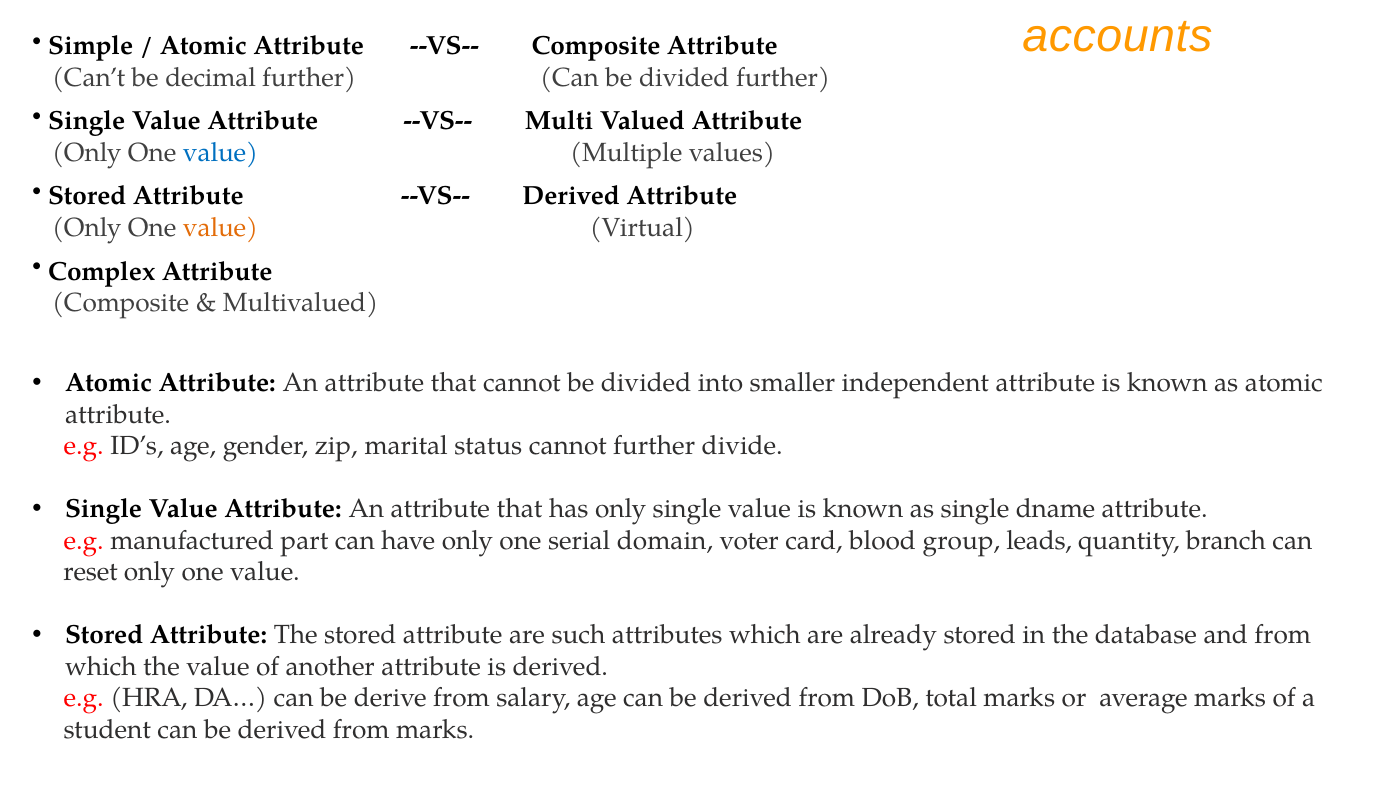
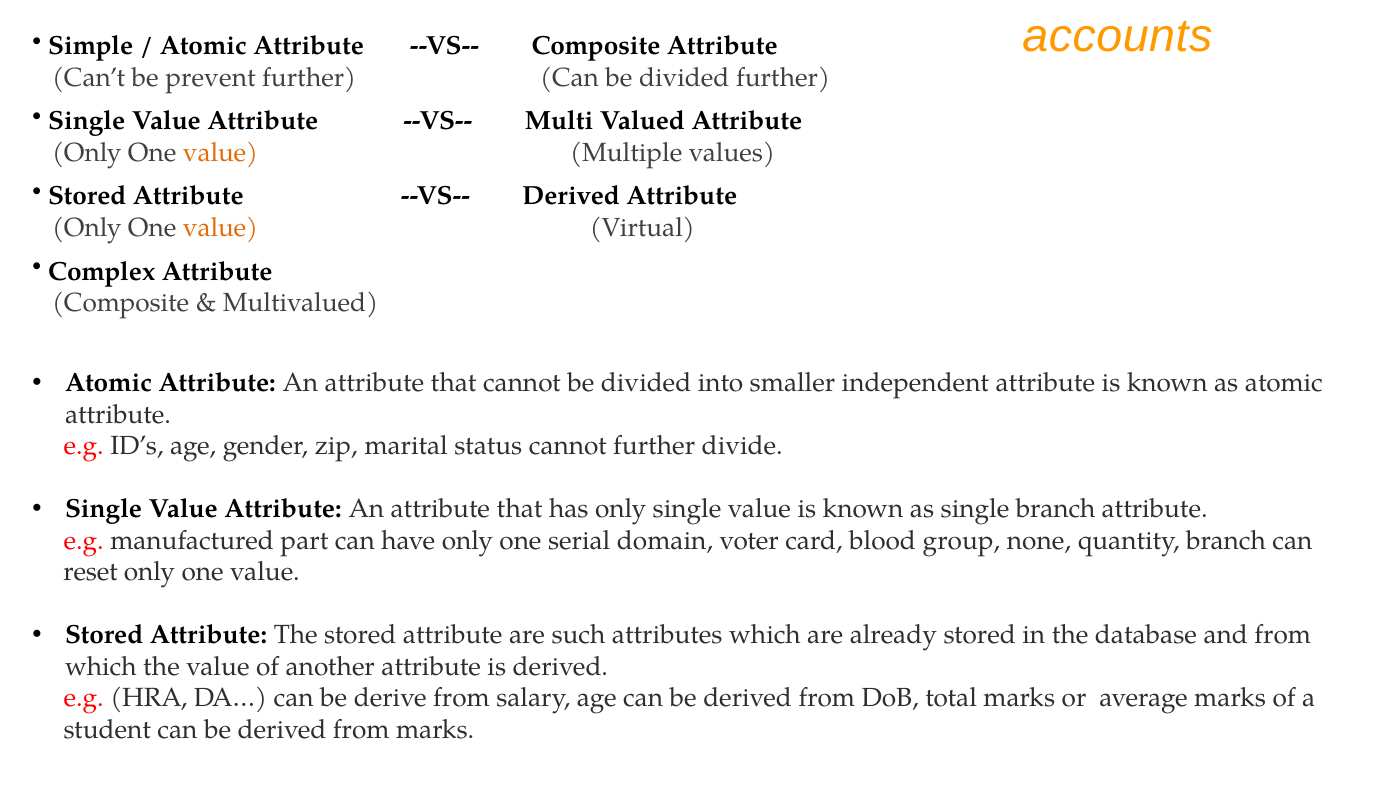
decimal: decimal -> prevent
value at (220, 153) colour: blue -> orange
single dname: dname -> branch
leads: leads -> none
